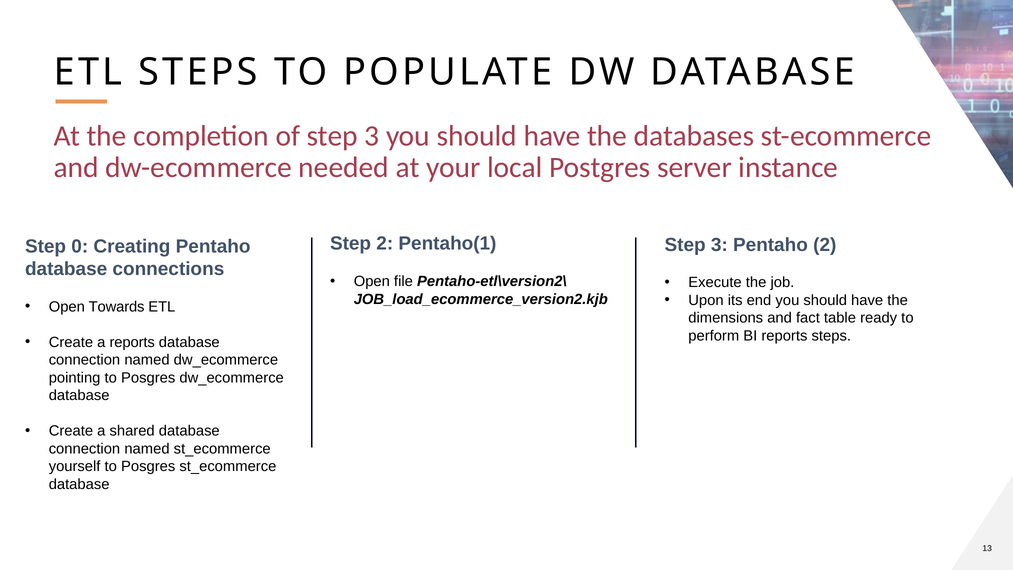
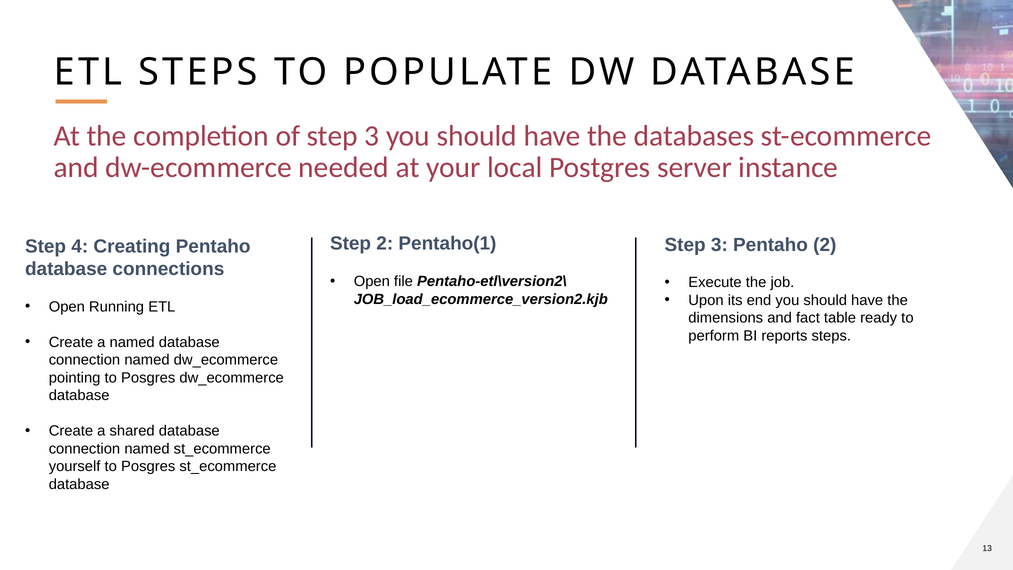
0: 0 -> 4
Towards: Towards -> Running
a reports: reports -> named
